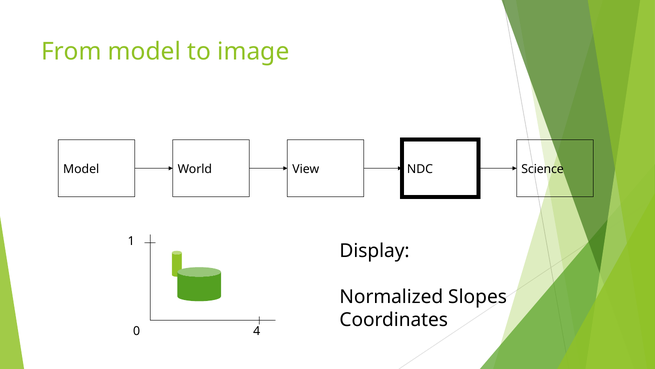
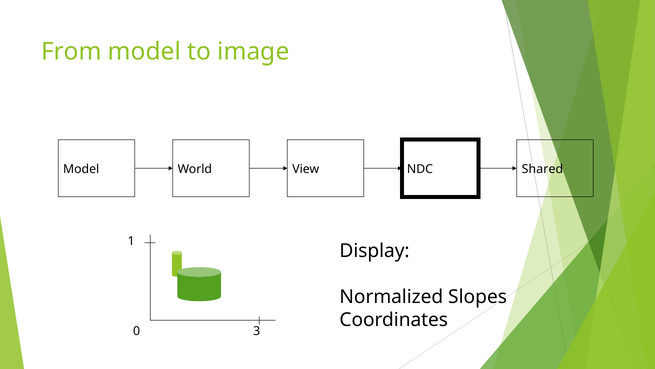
Science: Science -> Shared
4: 4 -> 3
